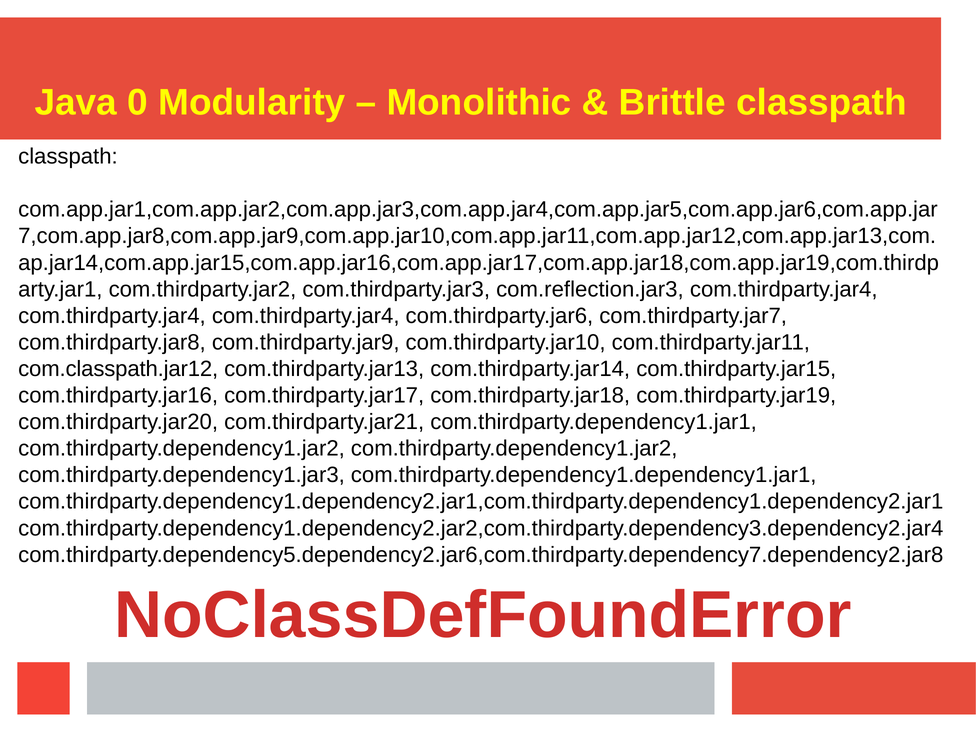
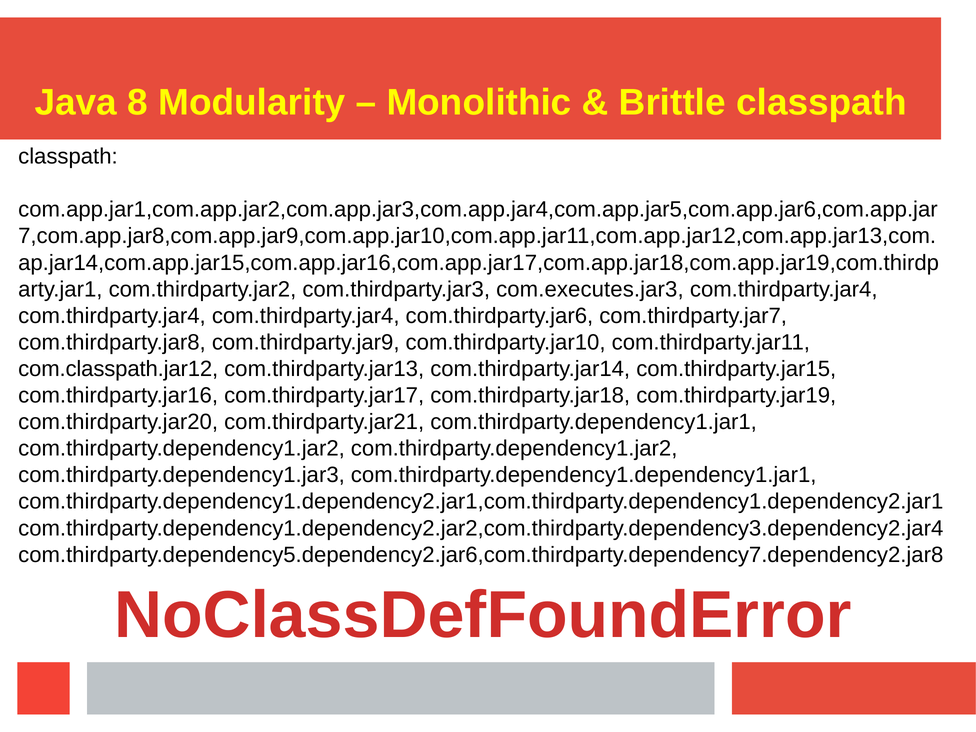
0: 0 -> 8
com.reflection.jar3: com.reflection.jar3 -> com.executes.jar3
